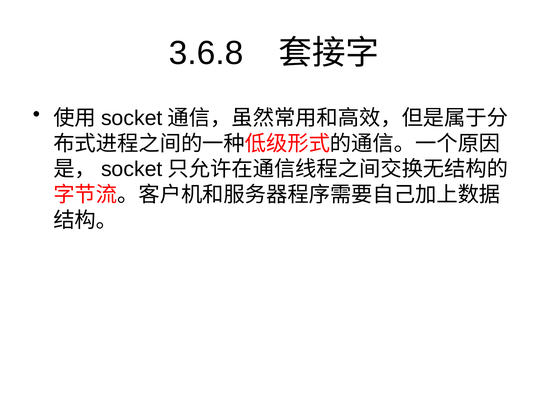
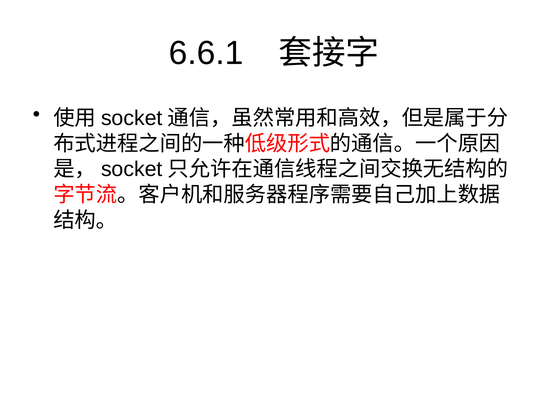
3.6.8: 3.6.8 -> 6.6.1
